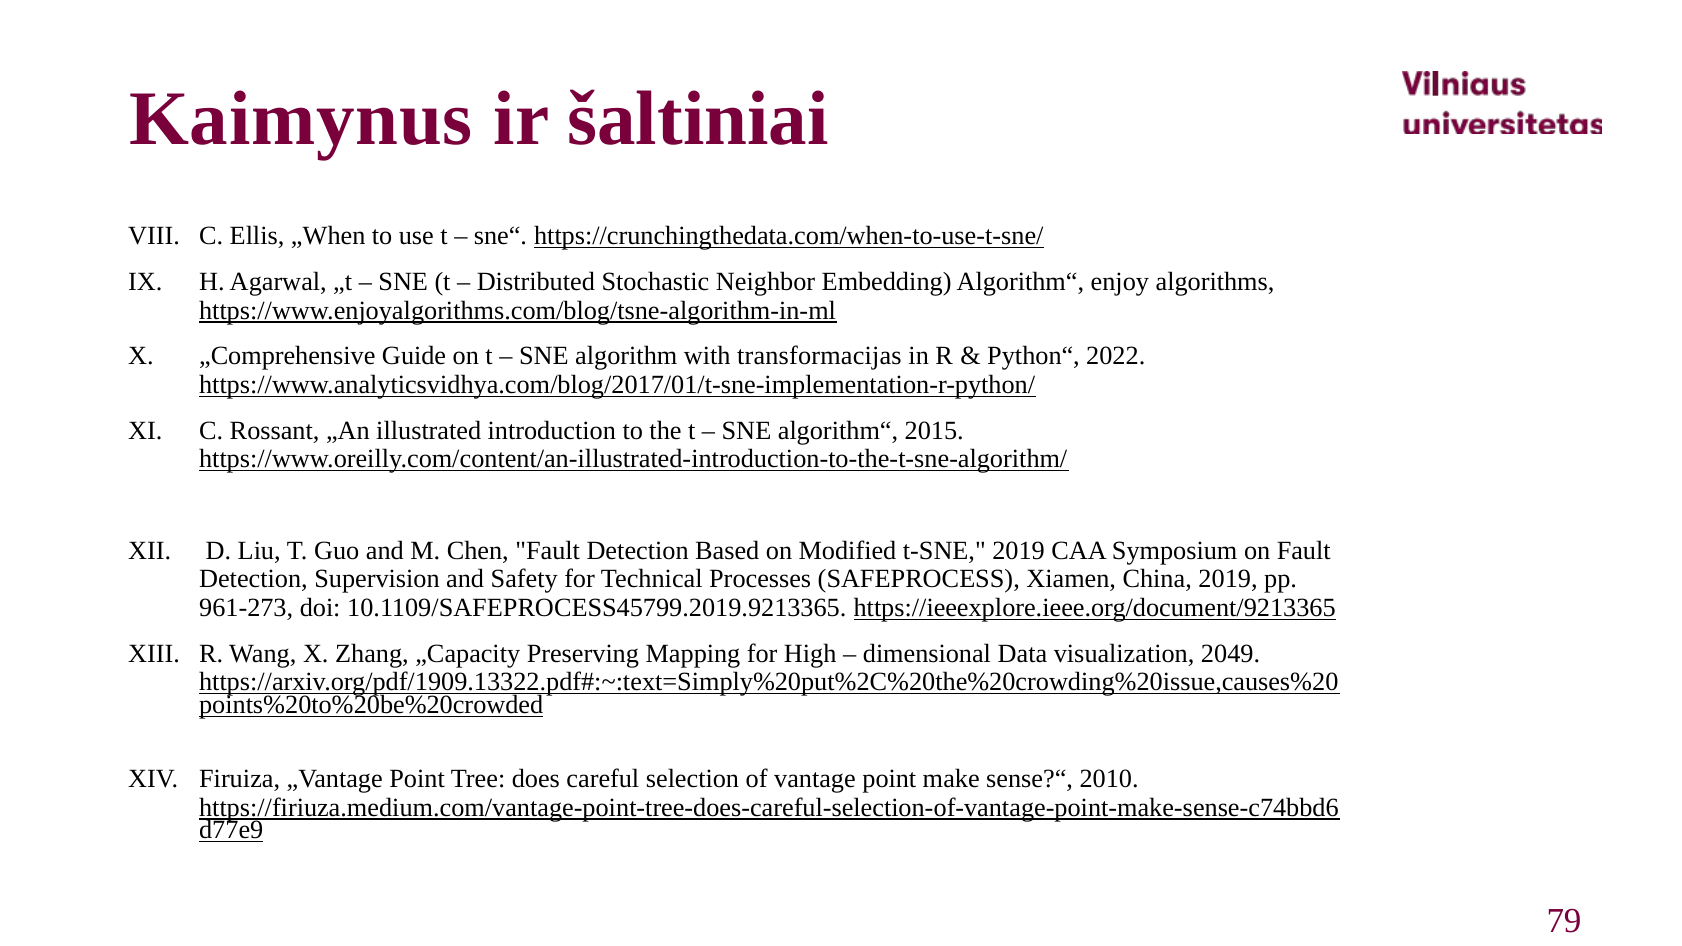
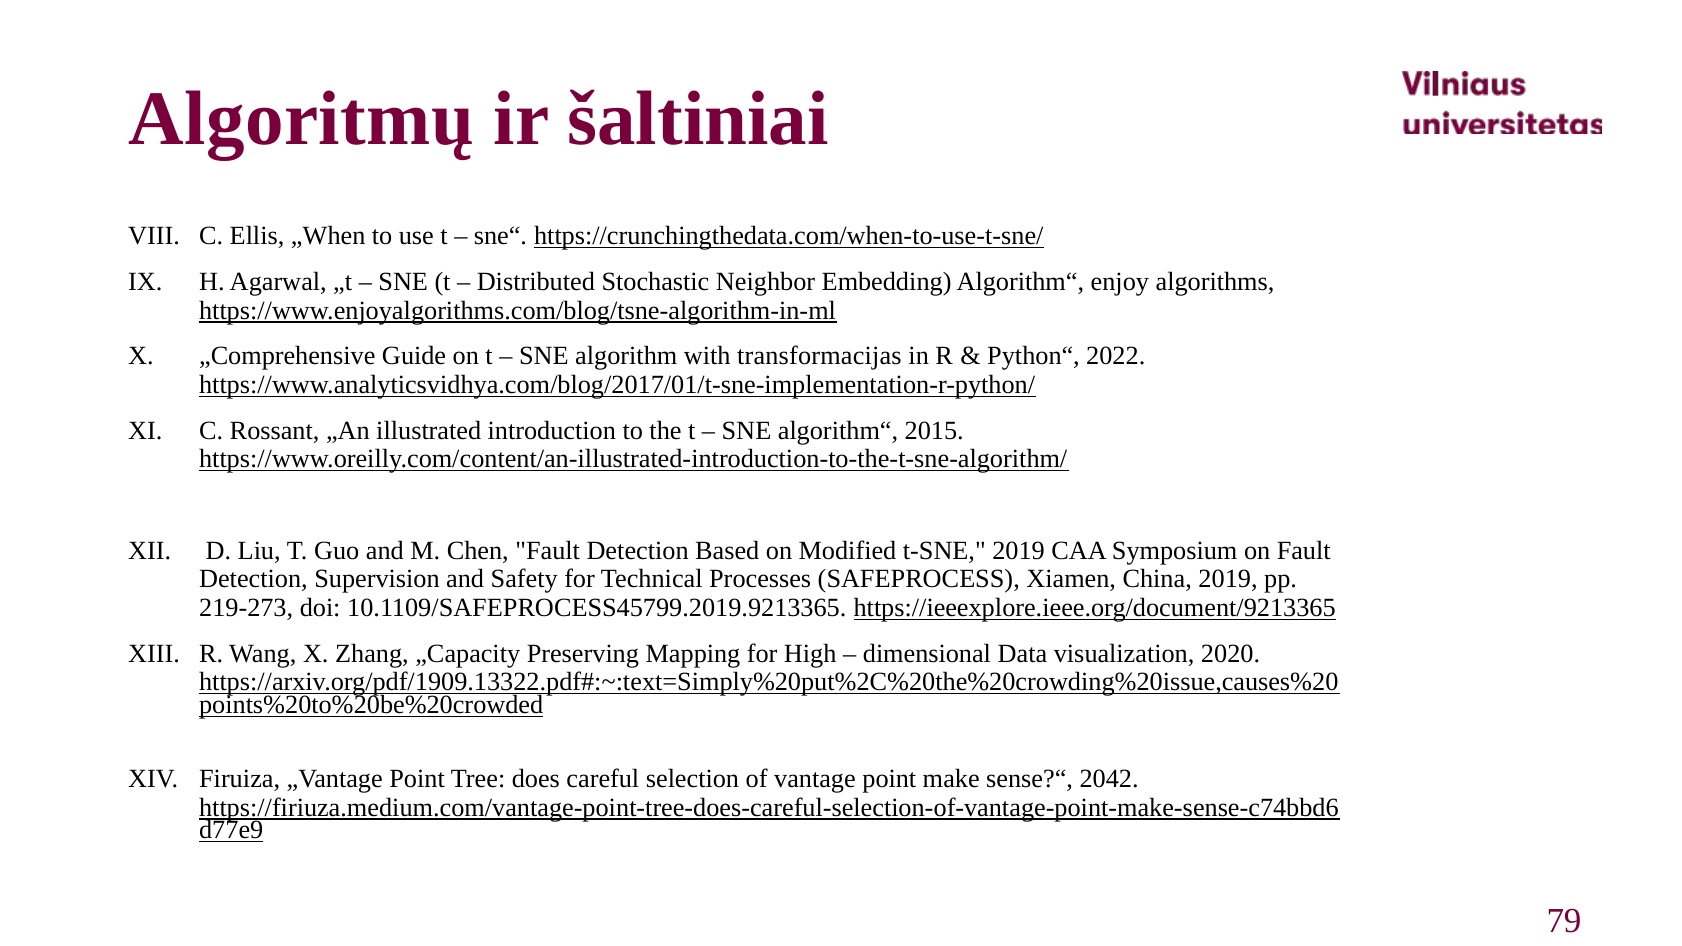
Kaimynus: Kaimynus -> Algoritmų
961-273: 961-273 -> 219-273
2049: 2049 -> 2020
2010: 2010 -> 2042
